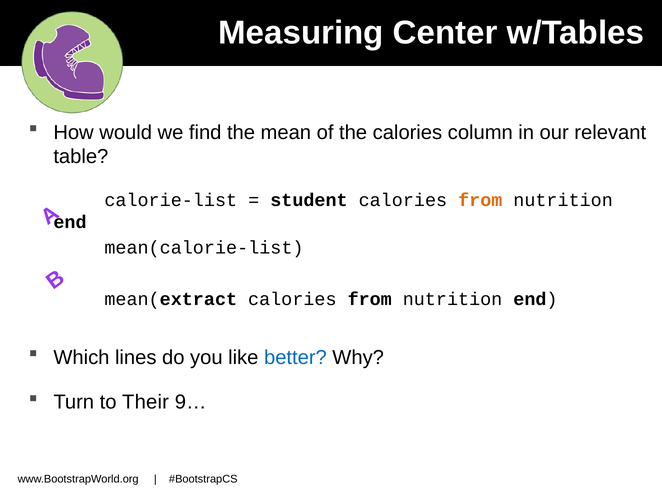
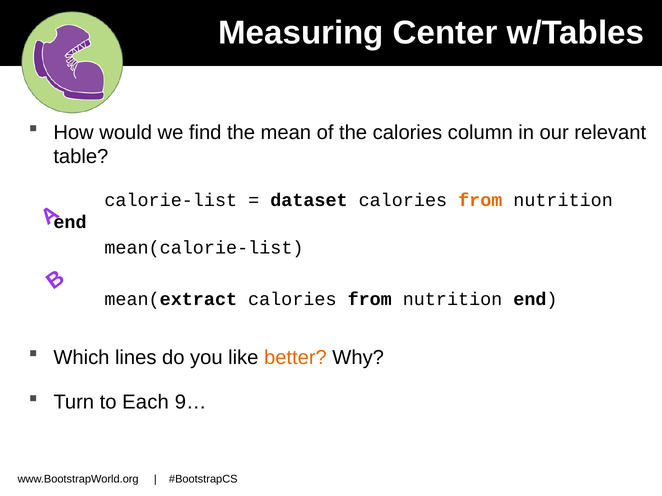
student: student -> dataset
better colour: blue -> orange
Their: Their -> Each
